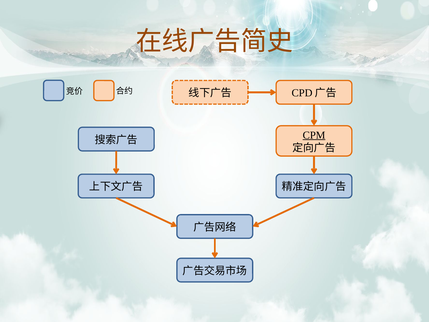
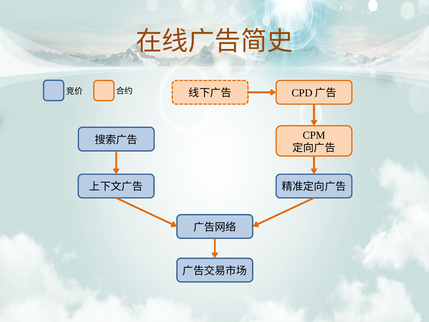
CPM underline: present -> none
